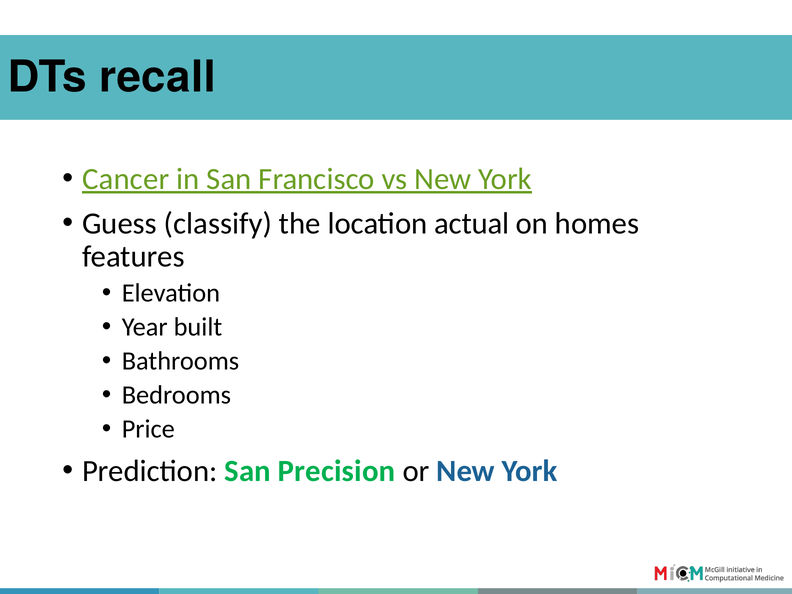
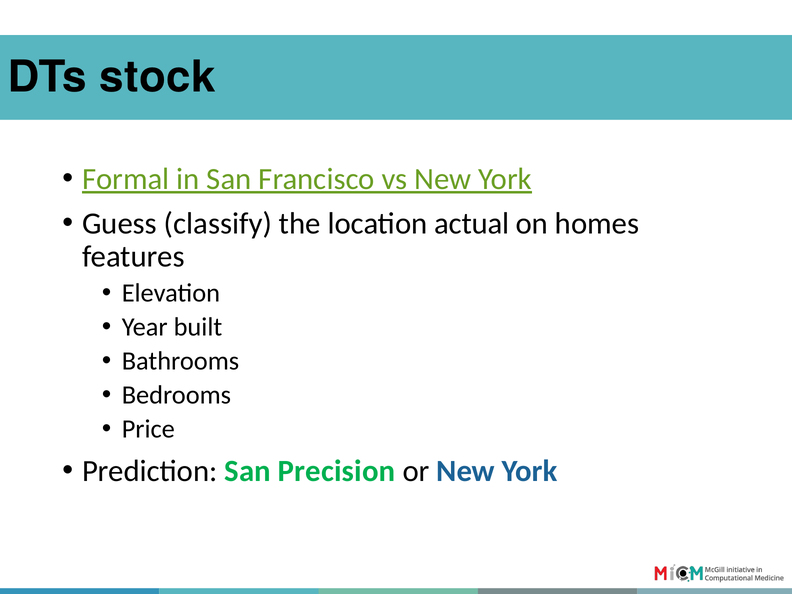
recall: recall -> stock
Cancer: Cancer -> Formal
